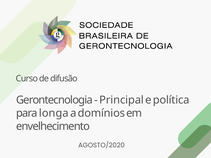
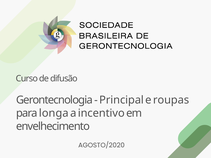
política: política -> roupas
domínios: domínios -> incentivo
